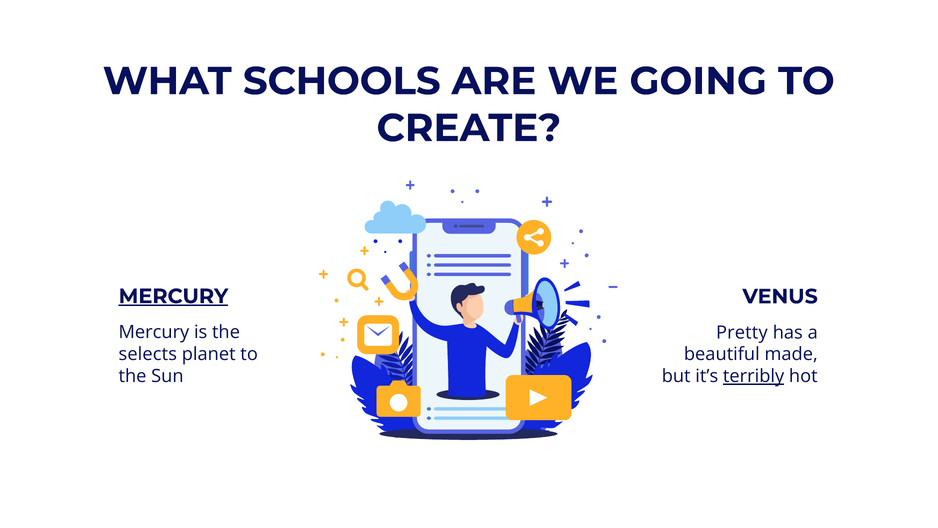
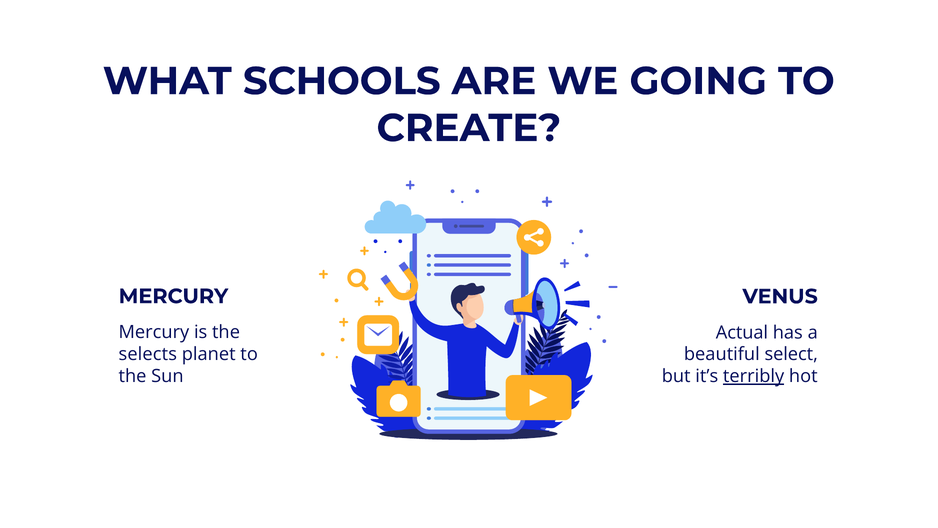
MERCURY at (173, 296) underline: present -> none
Pretty: Pretty -> Actual
made: made -> select
